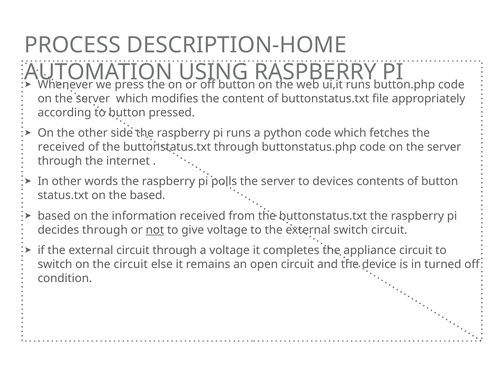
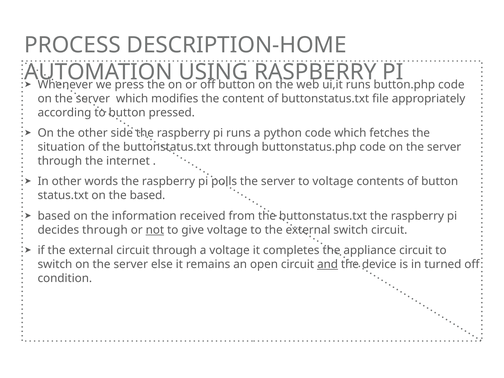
received at (61, 147): received -> situation
to devices: devices -> voltage
switch on the circuit: circuit -> server
and underline: none -> present
